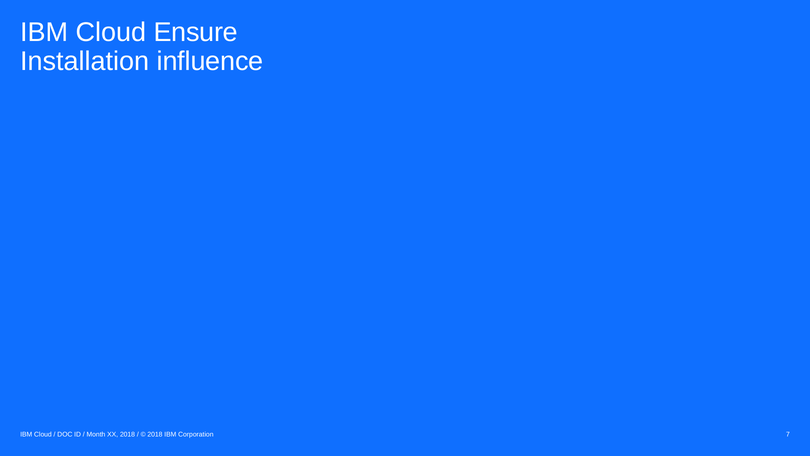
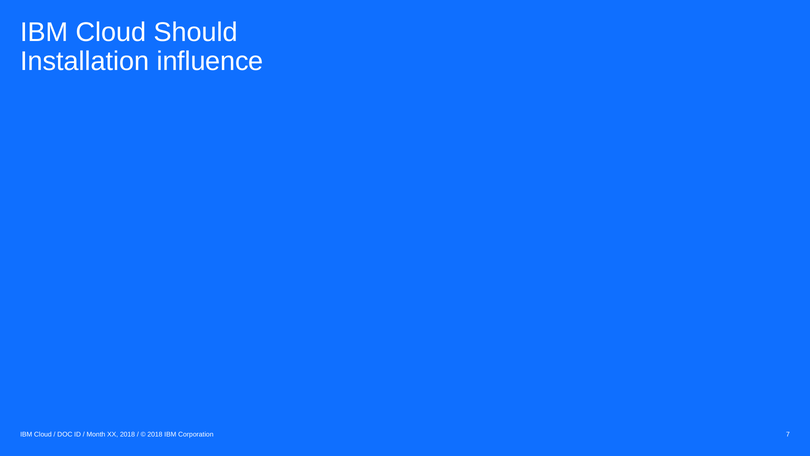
Ensure: Ensure -> Should
